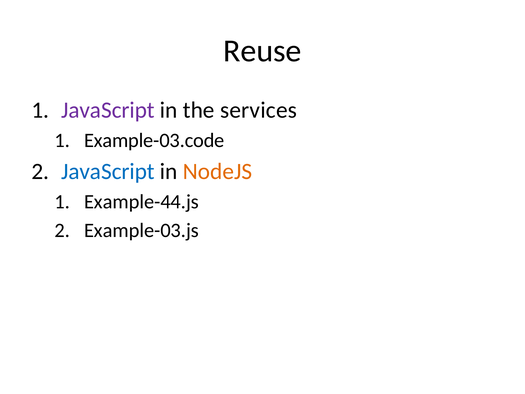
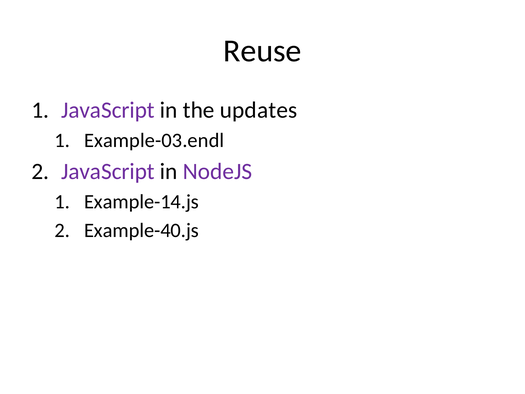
services: services -> updates
Example-03.code: Example-03.code -> Example-03.endl
JavaScript at (108, 171) colour: blue -> purple
NodeJS colour: orange -> purple
Example-44.js: Example-44.js -> Example-14.js
Example-03.js: Example-03.js -> Example-40.js
